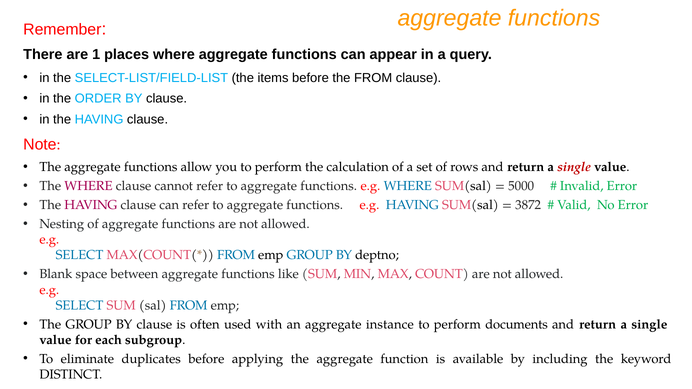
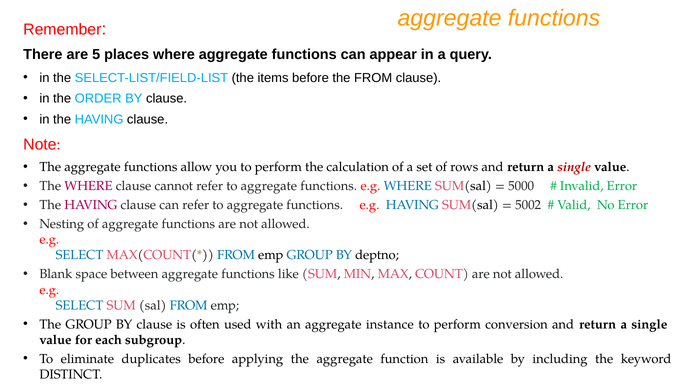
1: 1 -> 5
3872: 3872 -> 5002
documents: documents -> conversion
